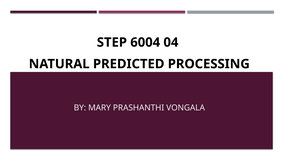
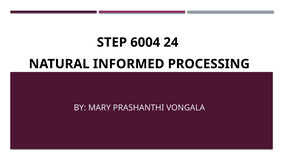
04: 04 -> 24
PREDICTED: PREDICTED -> INFORMED
